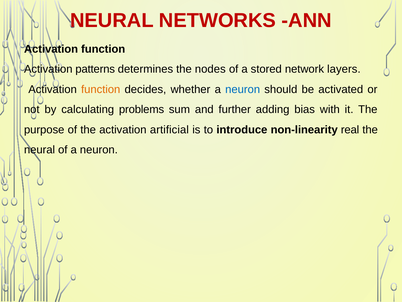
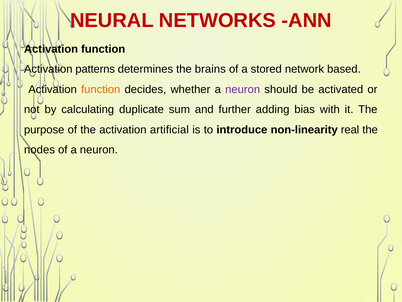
nodes: nodes -> brains
layers: layers -> based
neuron at (243, 89) colour: blue -> purple
problems: problems -> duplicate
neural at (40, 150): neural -> nodes
